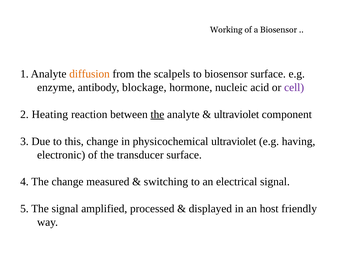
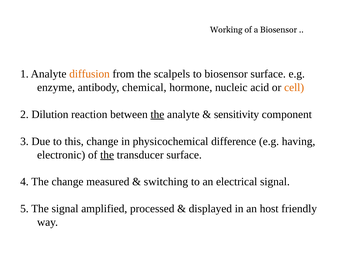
blockage: blockage -> chemical
cell colour: purple -> orange
Heating: Heating -> Dilution
ultraviolet at (237, 115): ultraviolet -> sensitivity
physicochemical ultraviolet: ultraviolet -> difference
the at (107, 155) underline: none -> present
